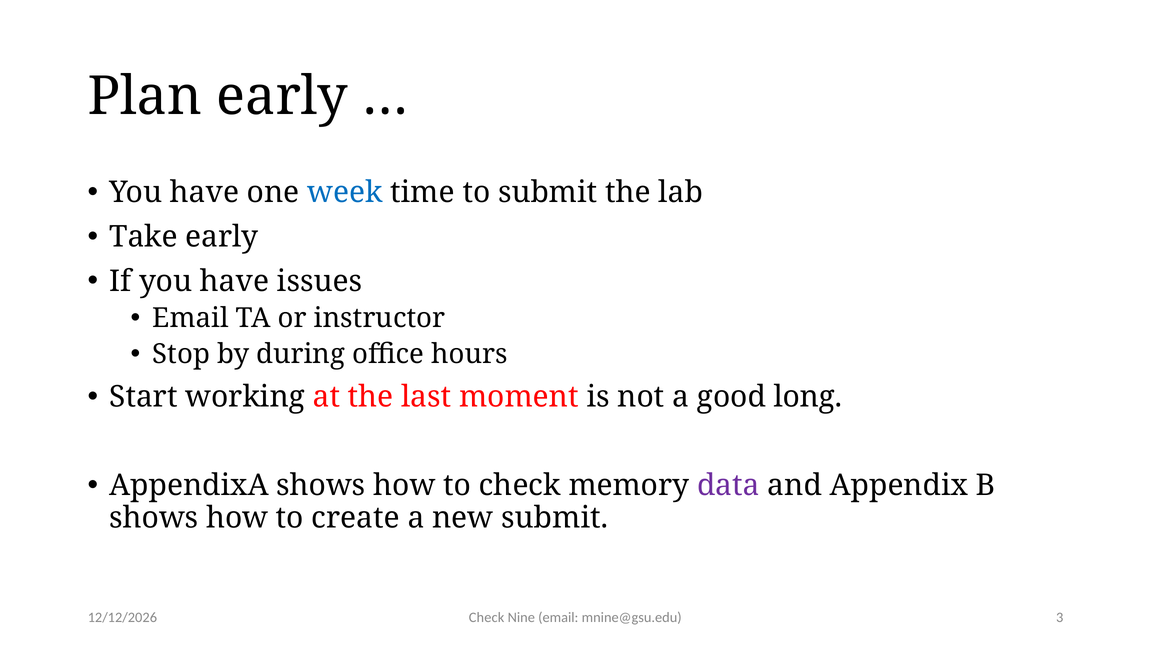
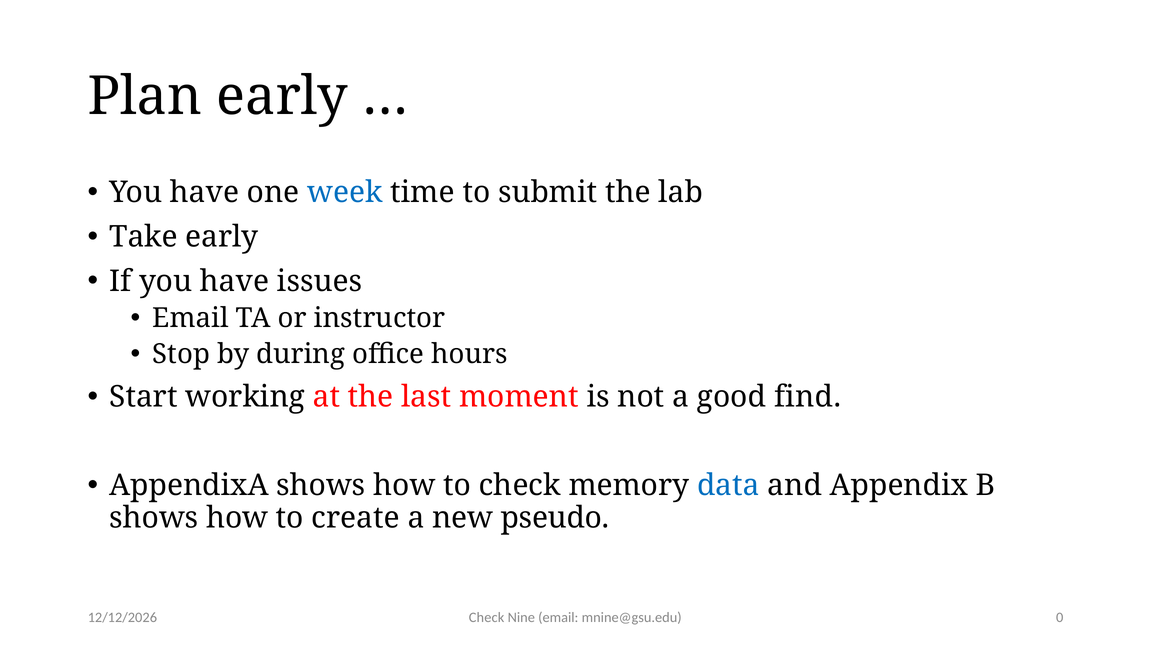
long: long -> find
data colour: purple -> blue
new submit: submit -> pseudo
3: 3 -> 0
